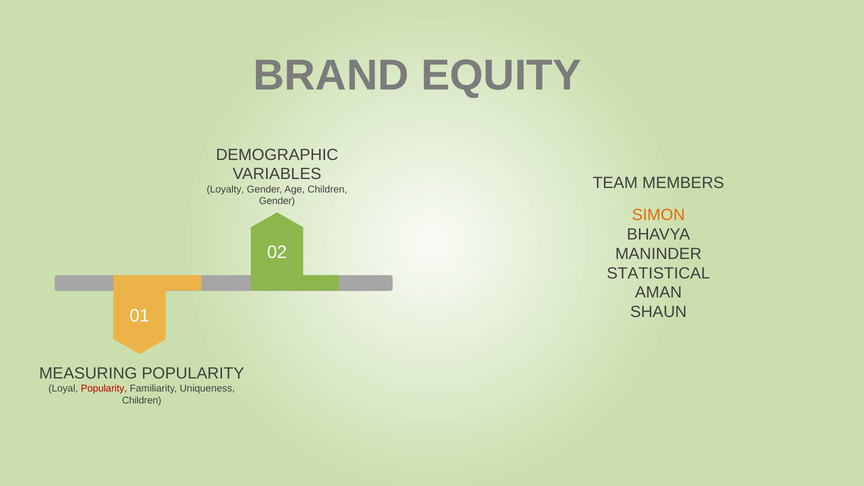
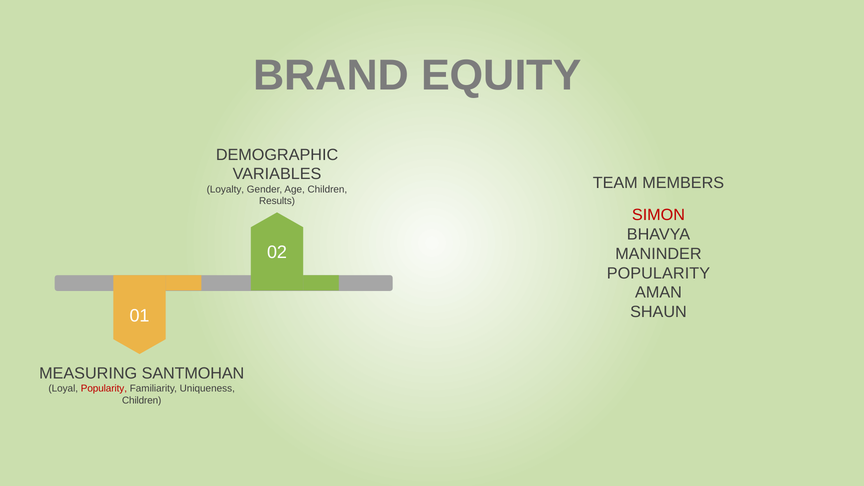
Gender at (277, 201): Gender -> Results
SIMON colour: orange -> red
STATISTICAL at (658, 273): STATISTICAL -> POPULARITY
MEASURING POPULARITY: POPULARITY -> SANTMOHAN
